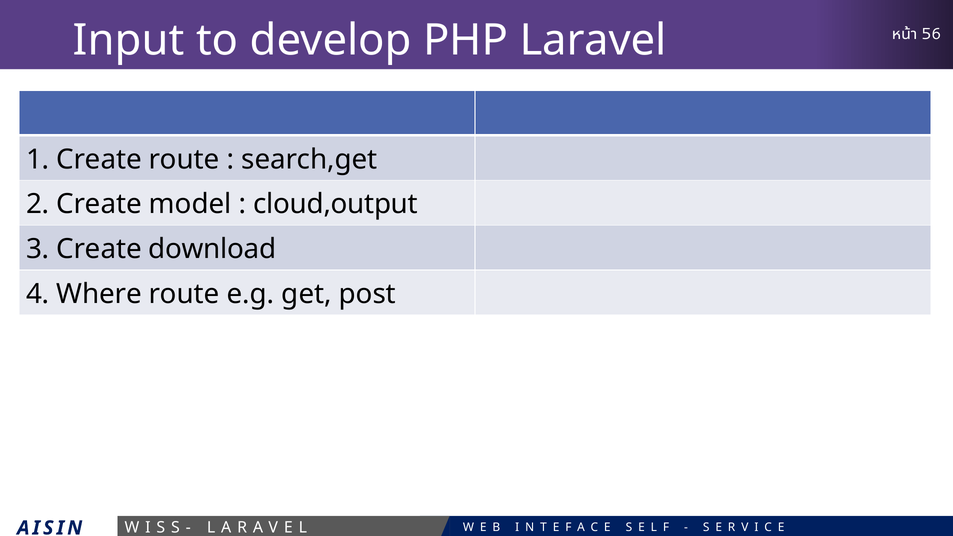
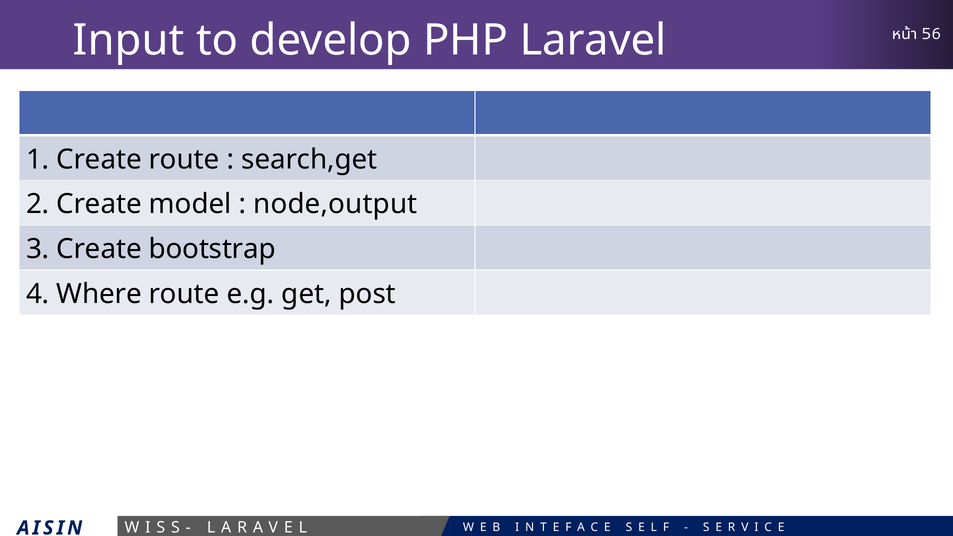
cloud,output: cloud,output -> node,output
download: download -> bootstrap
